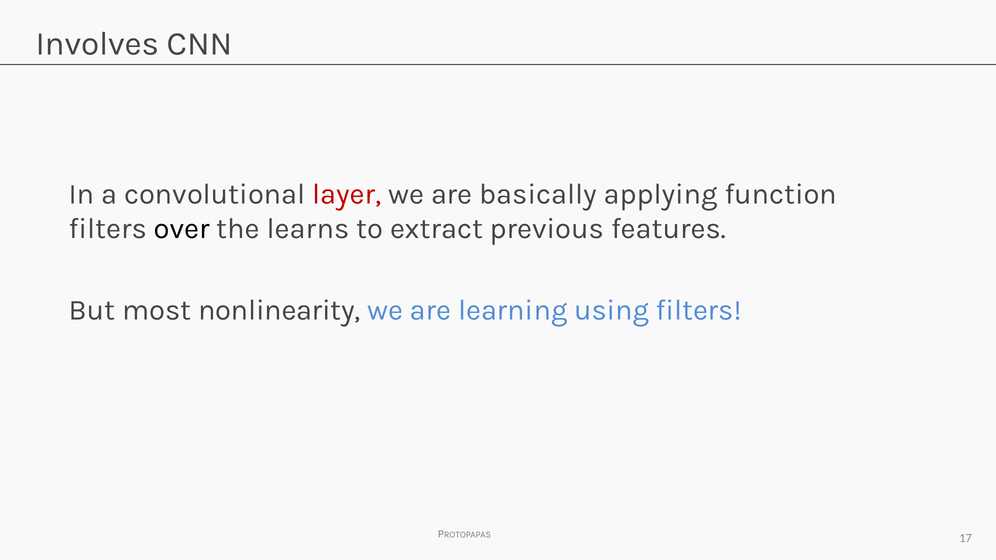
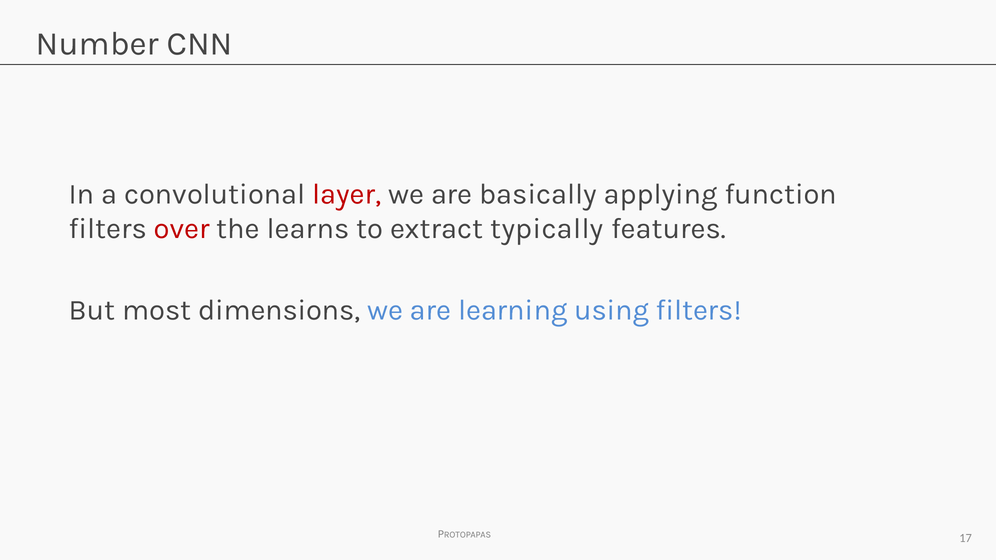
Involves: Involves -> Number
over colour: black -> red
previous: previous -> typically
nonlinearity: nonlinearity -> dimensions
